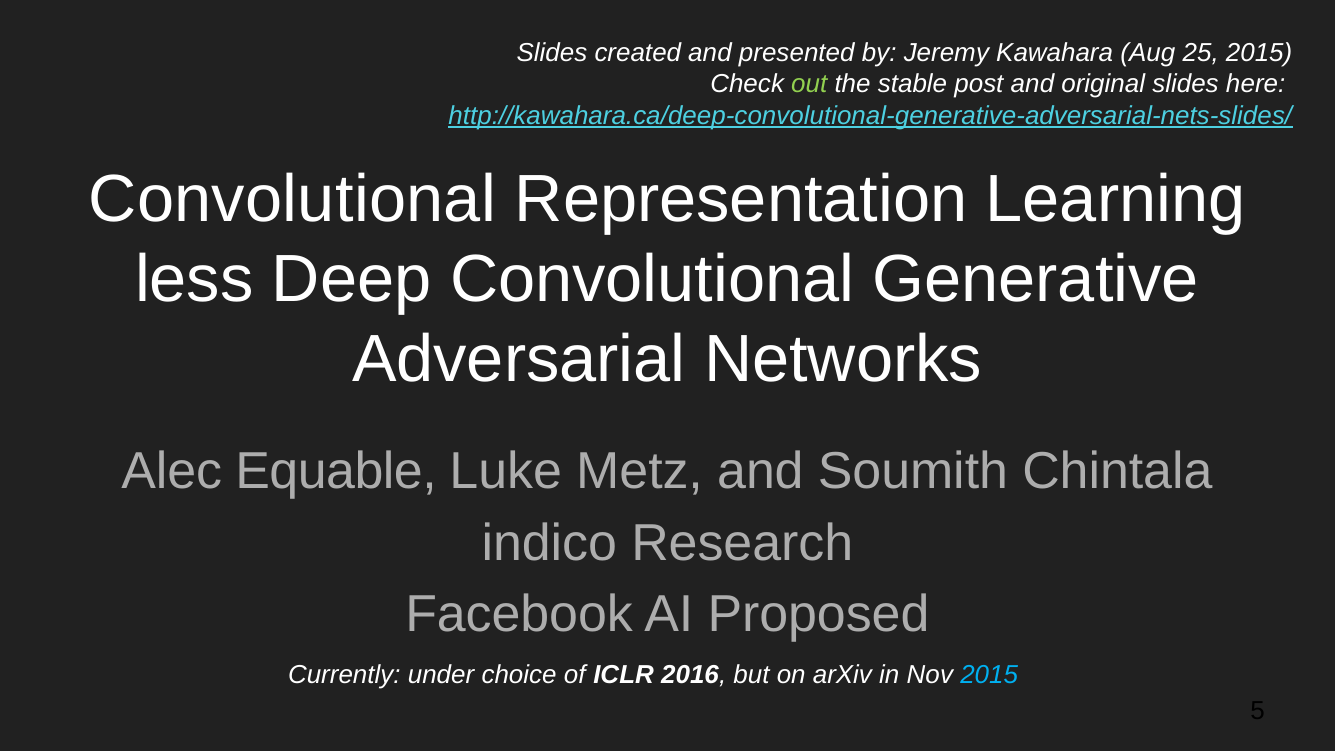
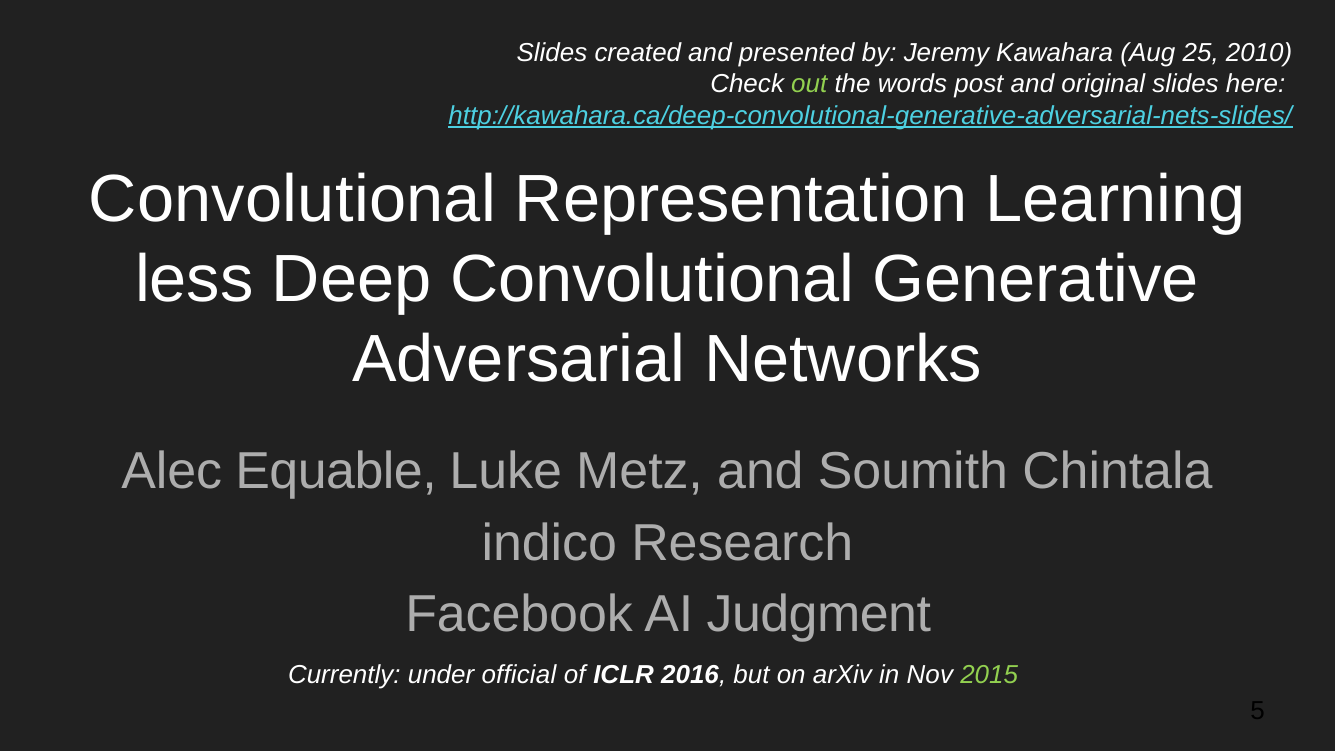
25 2015: 2015 -> 2010
stable: stable -> words
Proposed: Proposed -> Judgment
choice: choice -> official
2015 at (989, 675) colour: light blue -> light green
